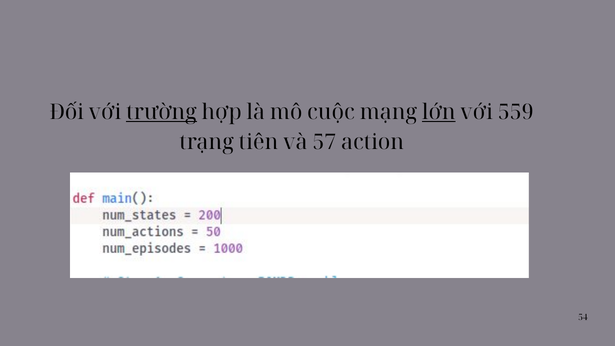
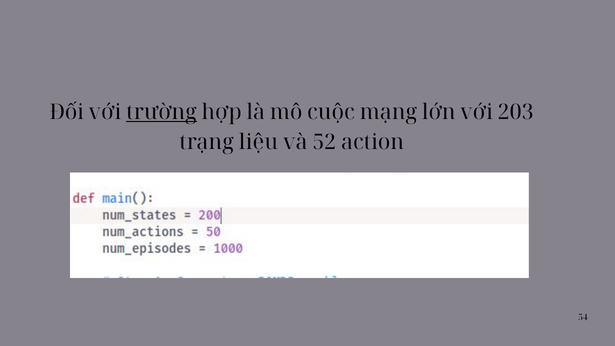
lớn underline: present -> none
559: 559 -> 203
tiên: tiên -> liệu
57: 57 -> 52
